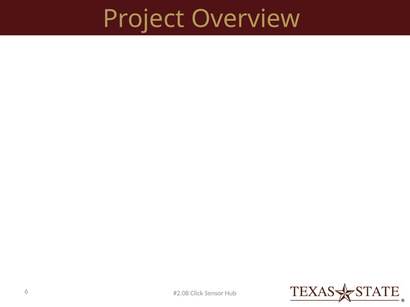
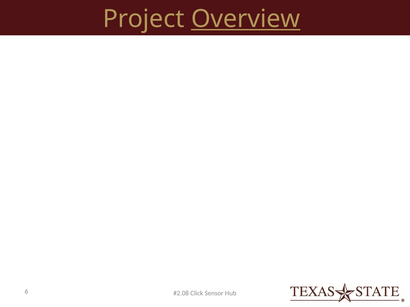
Overview underline: none -> present
